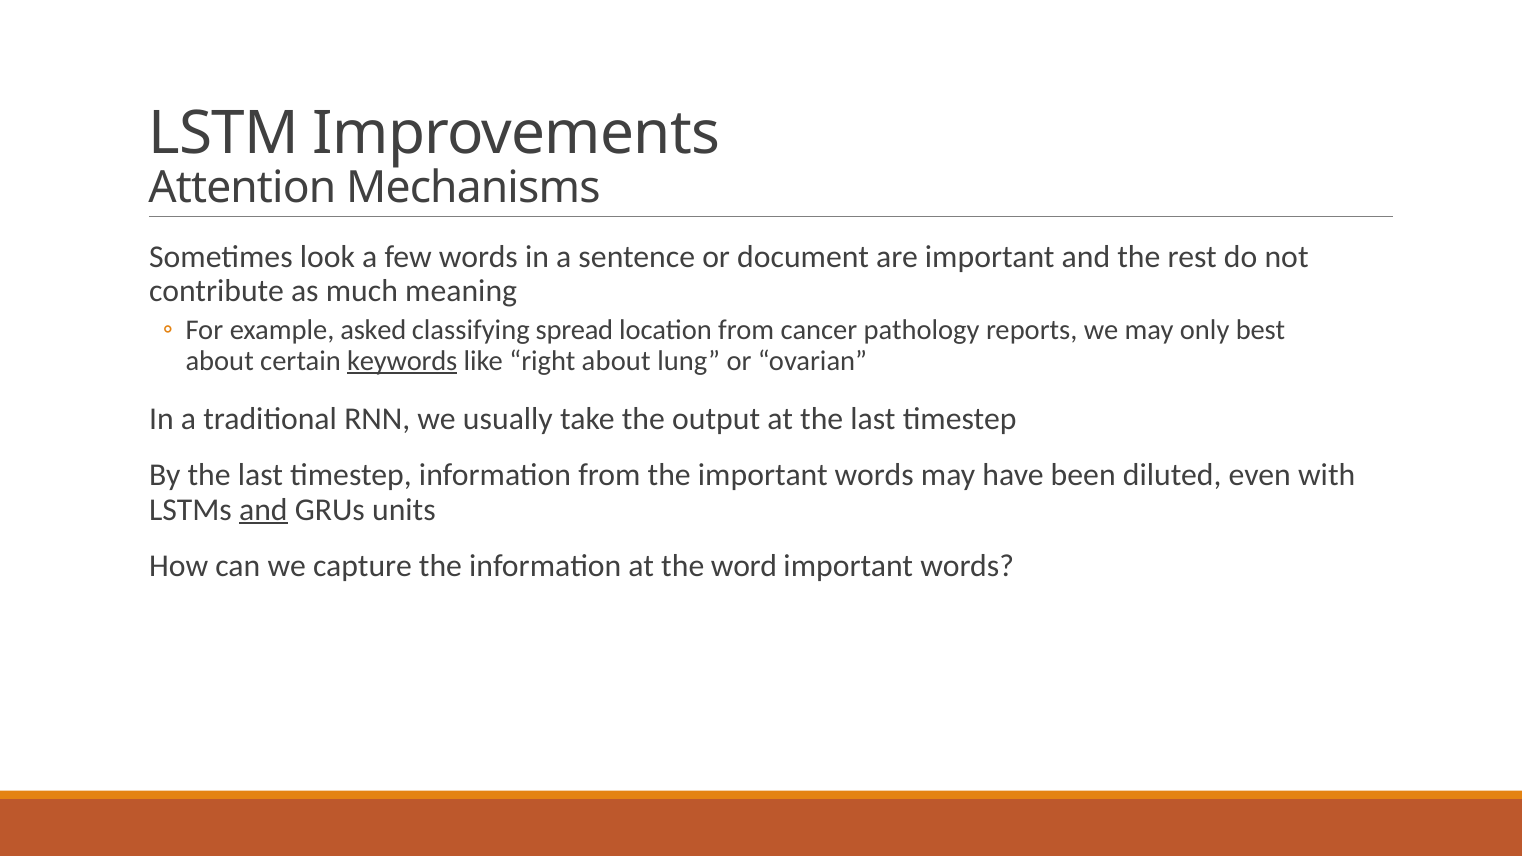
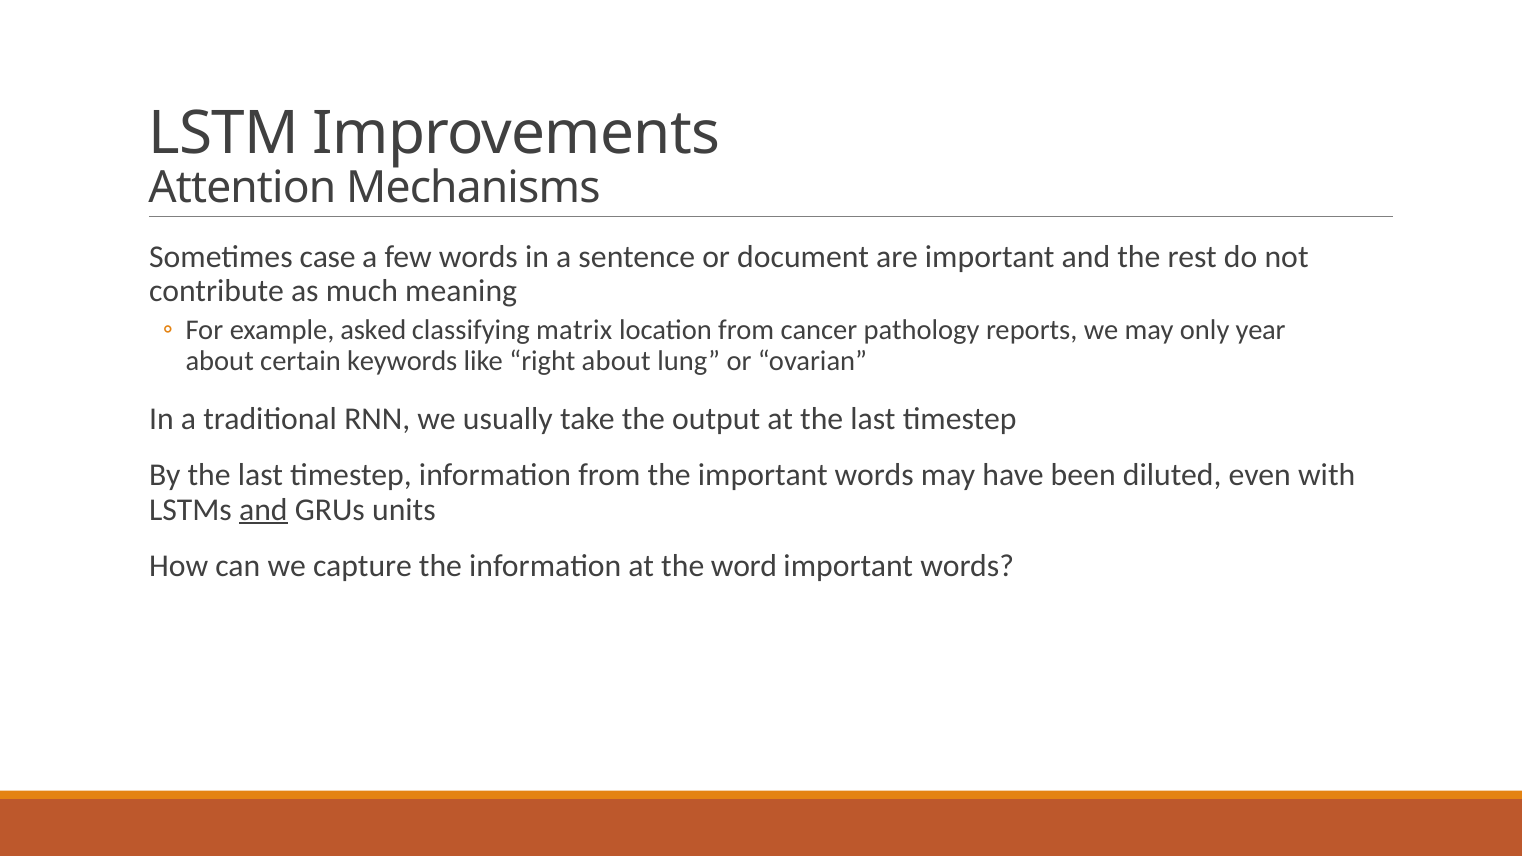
look: look -> case
spread: spread -> matrix
best: best -> year
keywords underline: present -> none
